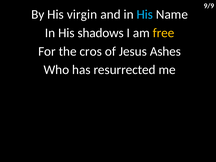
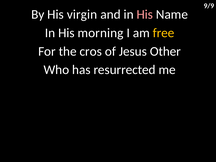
His at (145, 14) colour: light blue -> pink
shadows: shadows -> morning
Ashes: Ashes -> Other
